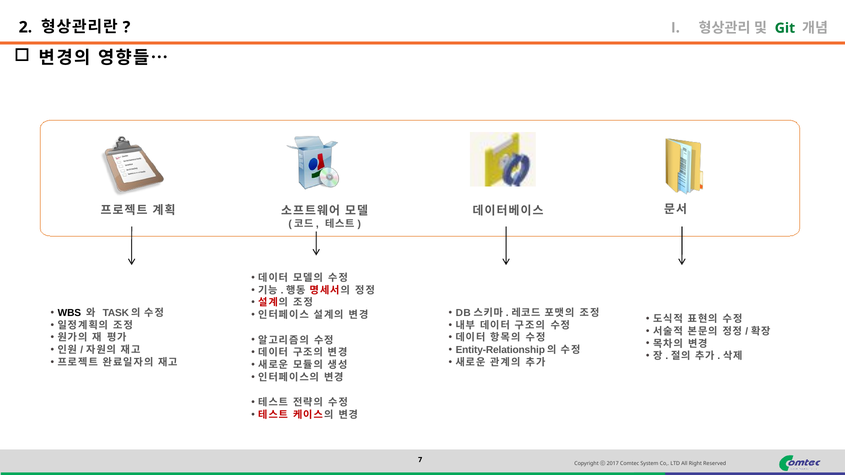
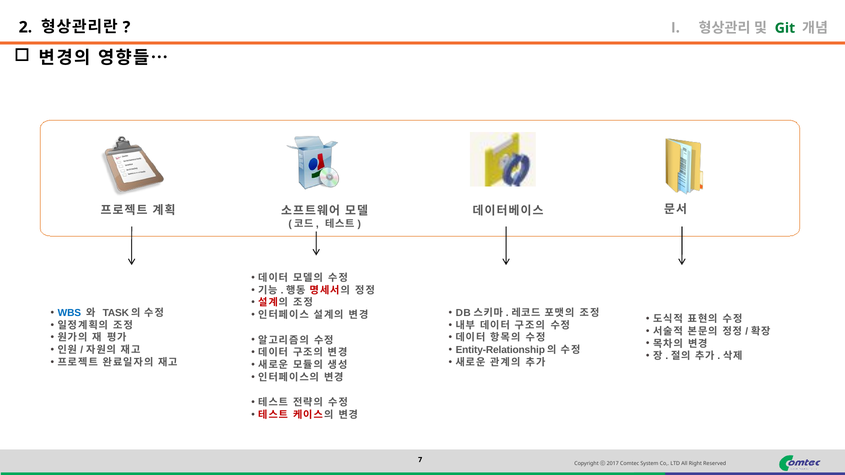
WBS colour: black -> blue
